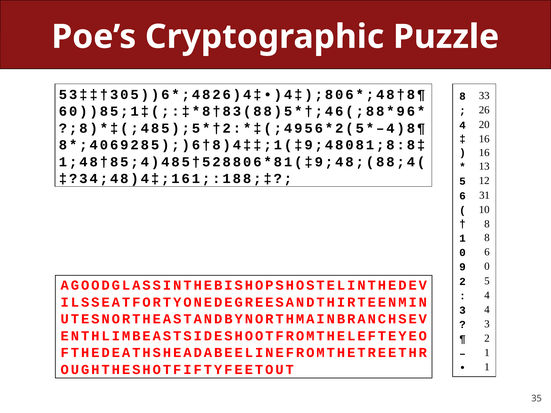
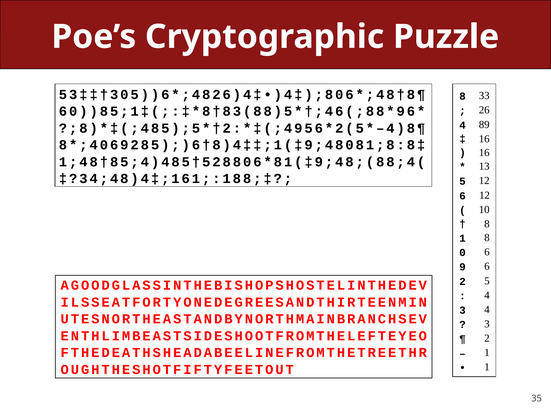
20: 20 -> 89
6 31: 31 -> 12
9 0: 0 -> 6
